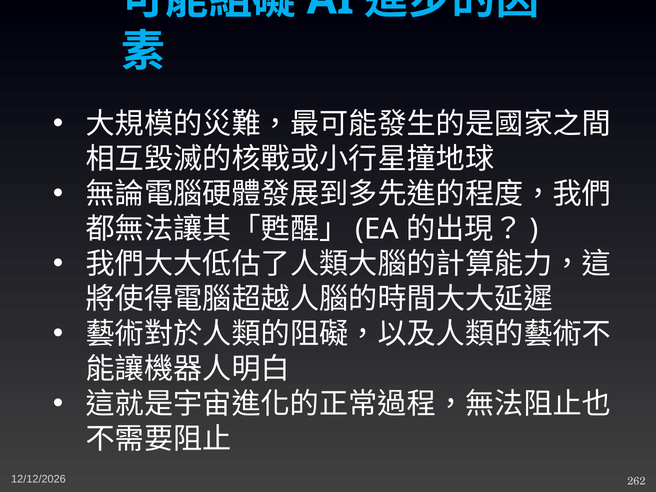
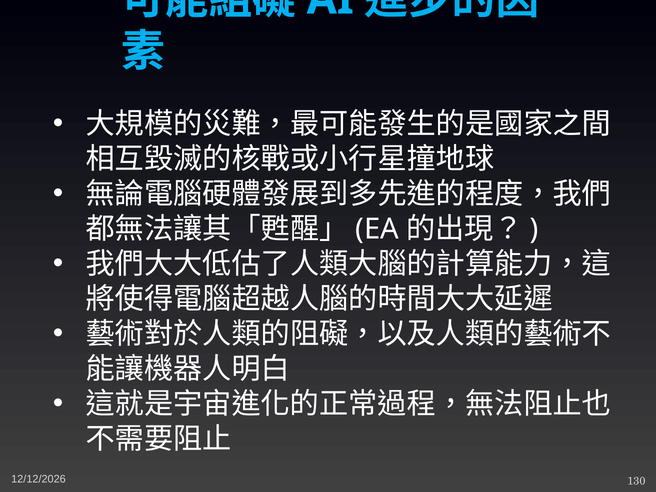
262: 262 -> 130
